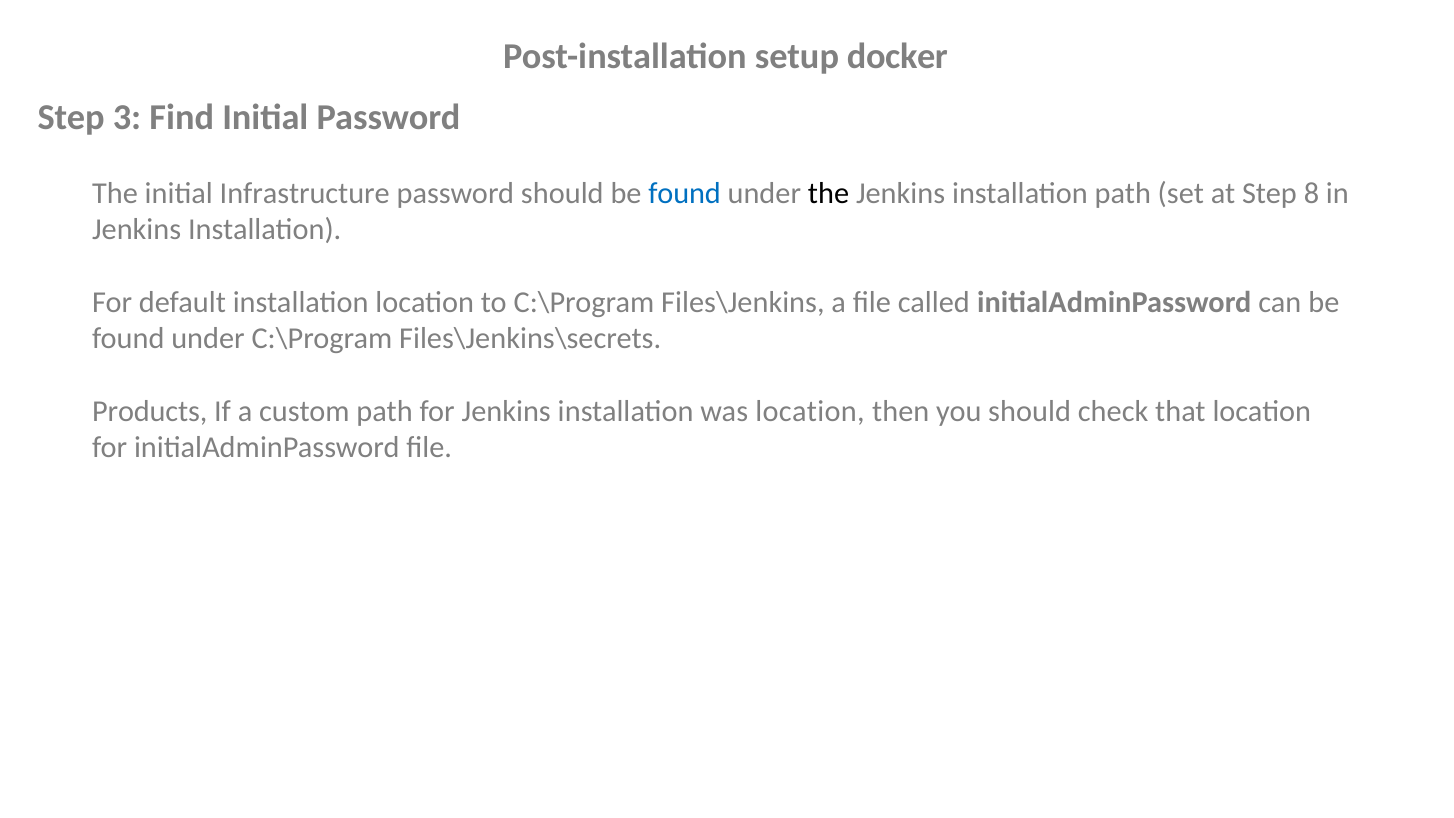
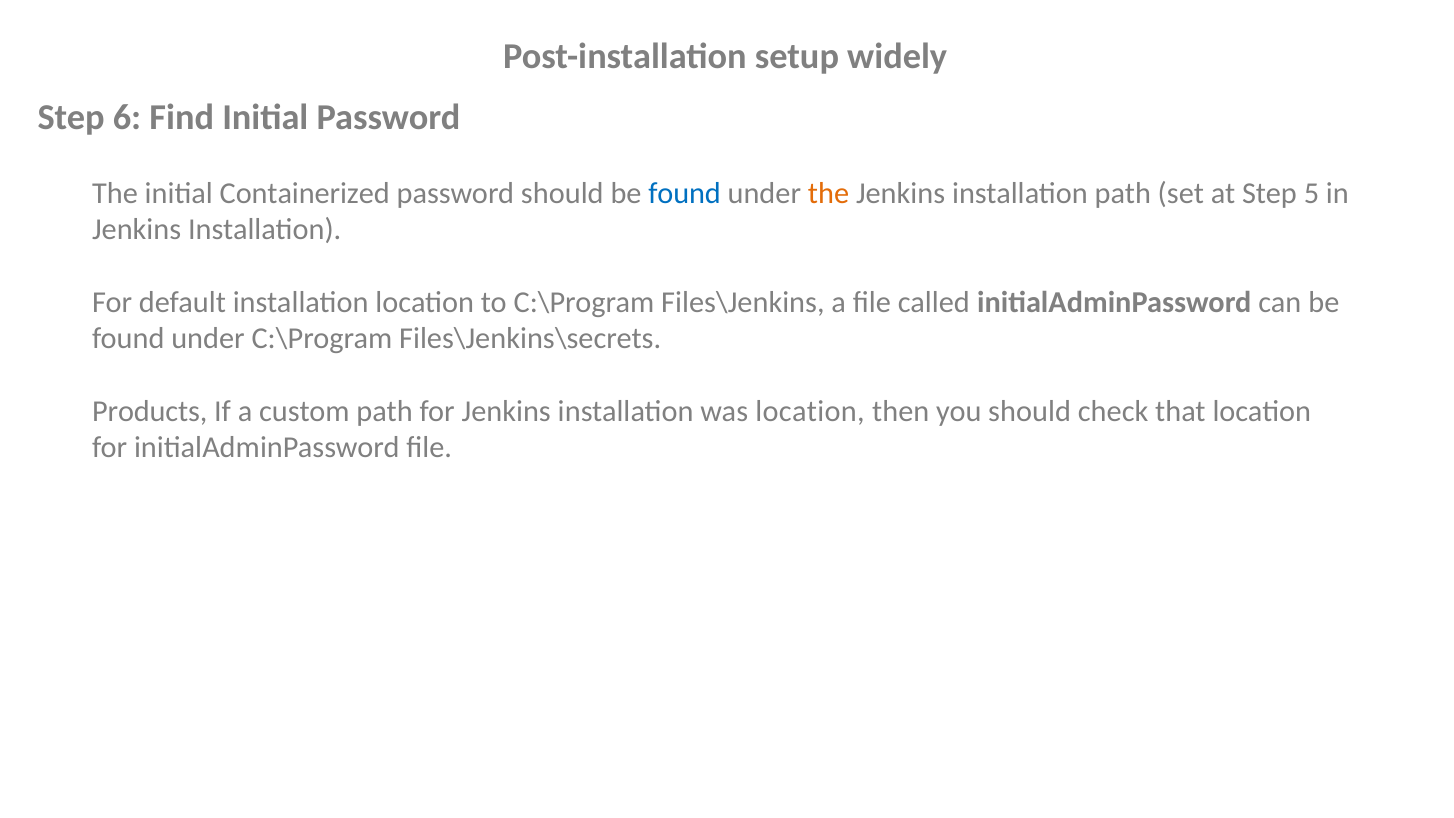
docker: docker -> widely
3: 3 -> 6
Infrastructure: Infrastructure -> Containerized
the at (829, 193) colour: black -> orange
8: 8 -> 5
